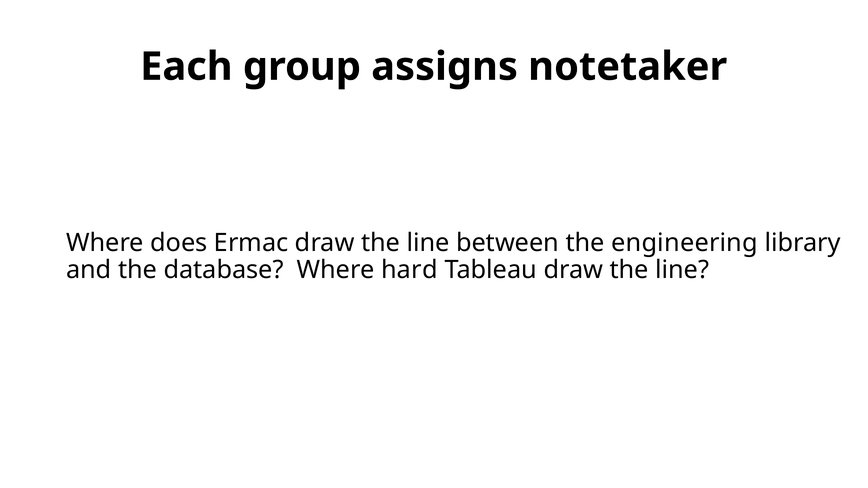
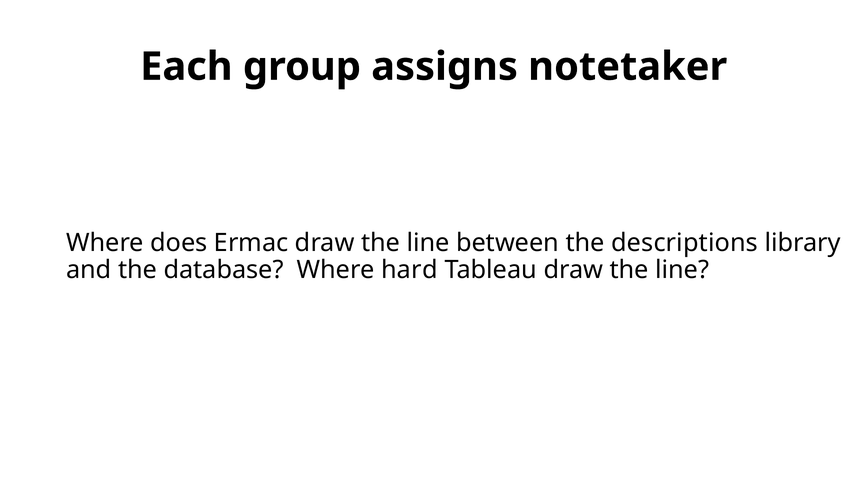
engineering: engineering -> descriptions
